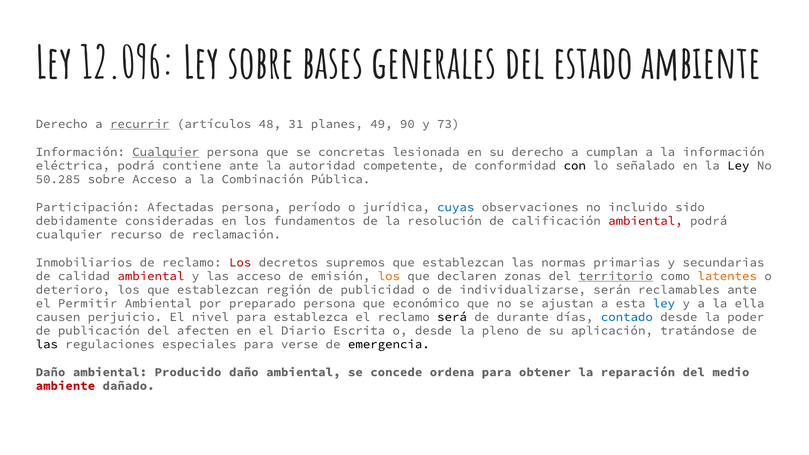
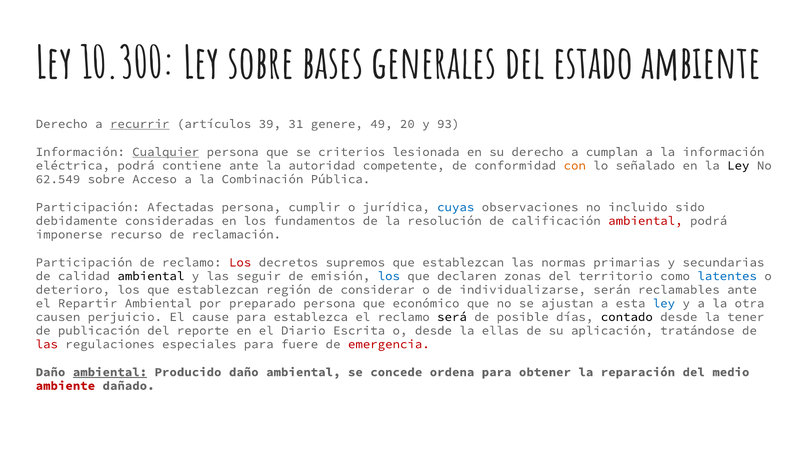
12.096: 12.096 -> 10.300
48: 48 -> 39
planes: planes -> genere
90: 90 -> 20
73: 73 -> 93
concretas: concretas -> criterios
con colour: black -> orange
50.285: 50.285 -> 62.549
período: período -> cumplir
cualquier at (69, 234): cualquier -> imponerse
Inmobiliarios at (84, 262): Inmobiliarios -> Participación
ambiental at (151, 276) colour: red -> black
las acceso: acceso -> seguir
los at (389, 276) colour: orange -> blue
territorio underline: present -> none
latentes colour: orange -> blue
publicidad: publicidad -> considerar
Permitir: Permitir -> Repartir
ella: ella -> otra
nivel: nivel -> cause
durante: durante -> posible
contado colour: blue -> black
poder: poder -> tener
afecten: afecten -> reporte
pleno: pleno -> ellas
las at (47, 344) colour: black -> red
verse: verse -> fuere
emergencia colour: black -> red
ambiental at (110, 372) underline: none -> present
